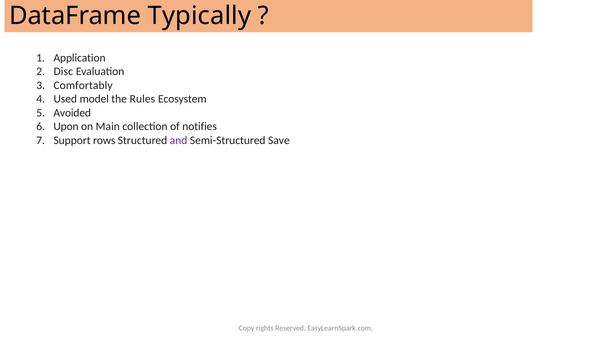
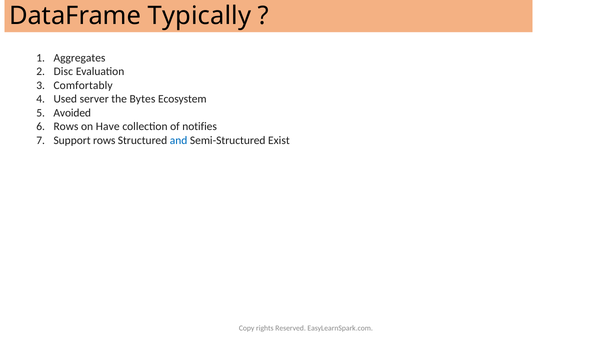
Application: Application -> Aggregates
model: model -> server
Rules: Rules -> Bytes
Upon at (66, 127): Upon -> Rows
Main: Main -> Have
and colour: purple -> blue
Save: Save -> Exist
